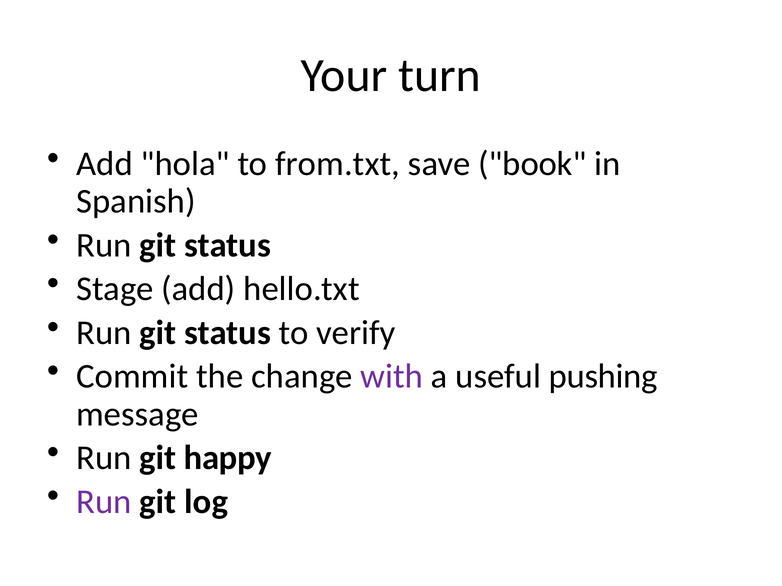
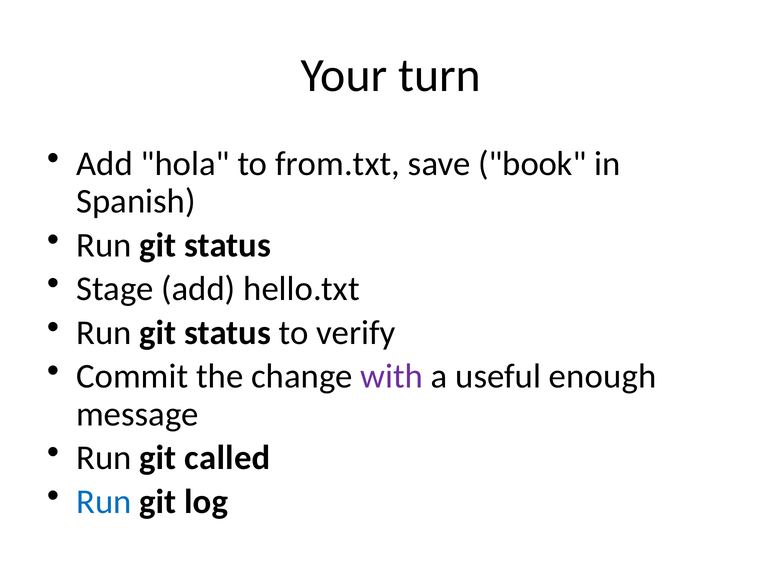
pushing: pushing -> enough
happy: happy -> called
Run at (104, 502) colour: purple -> blue
